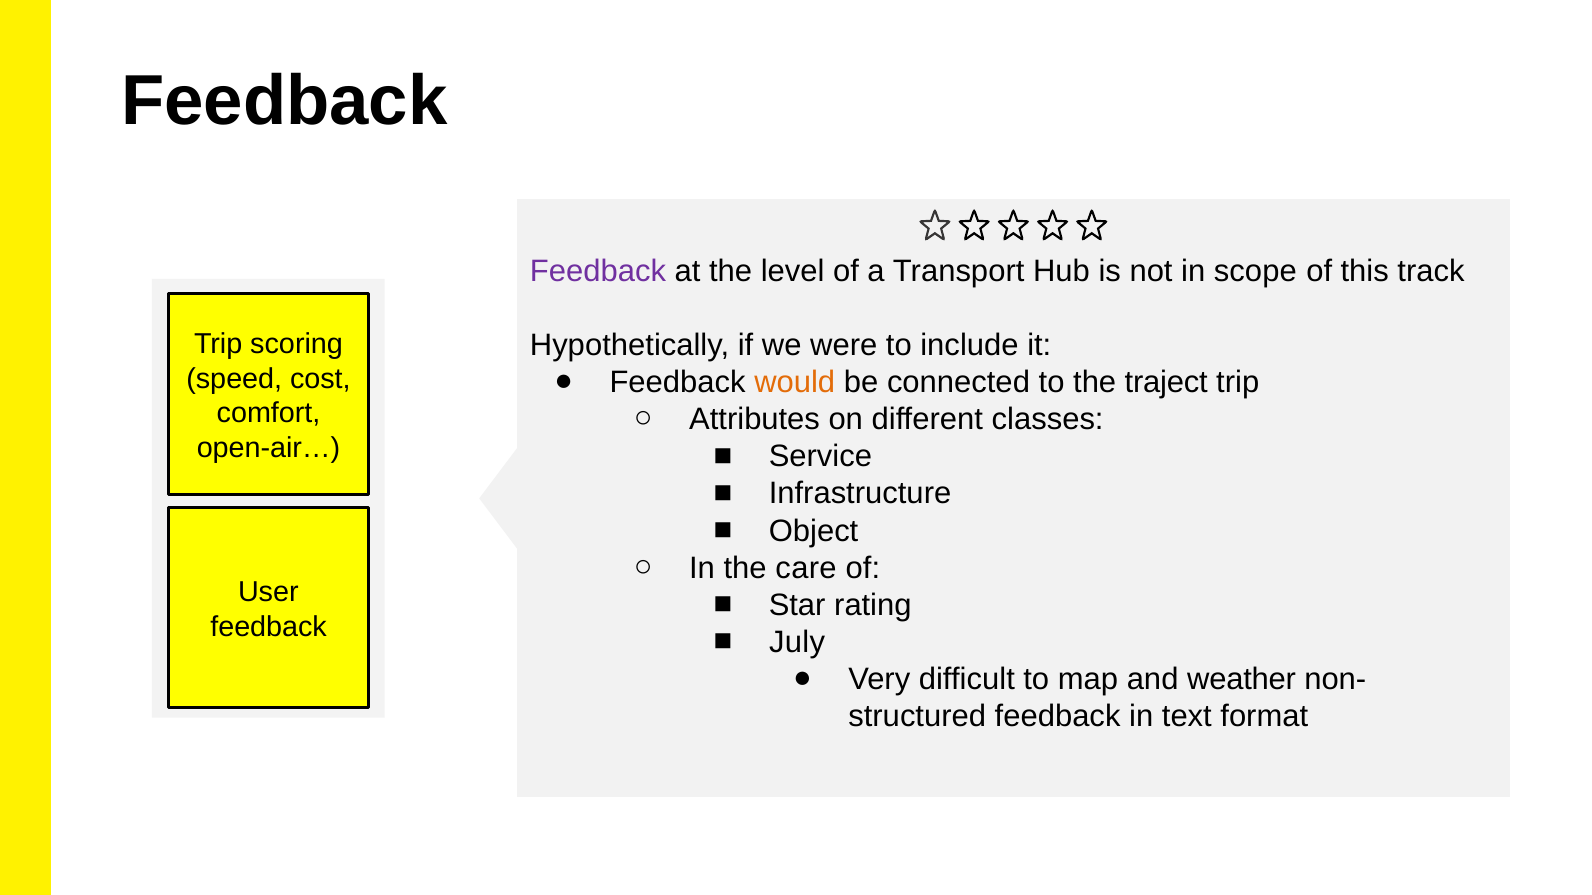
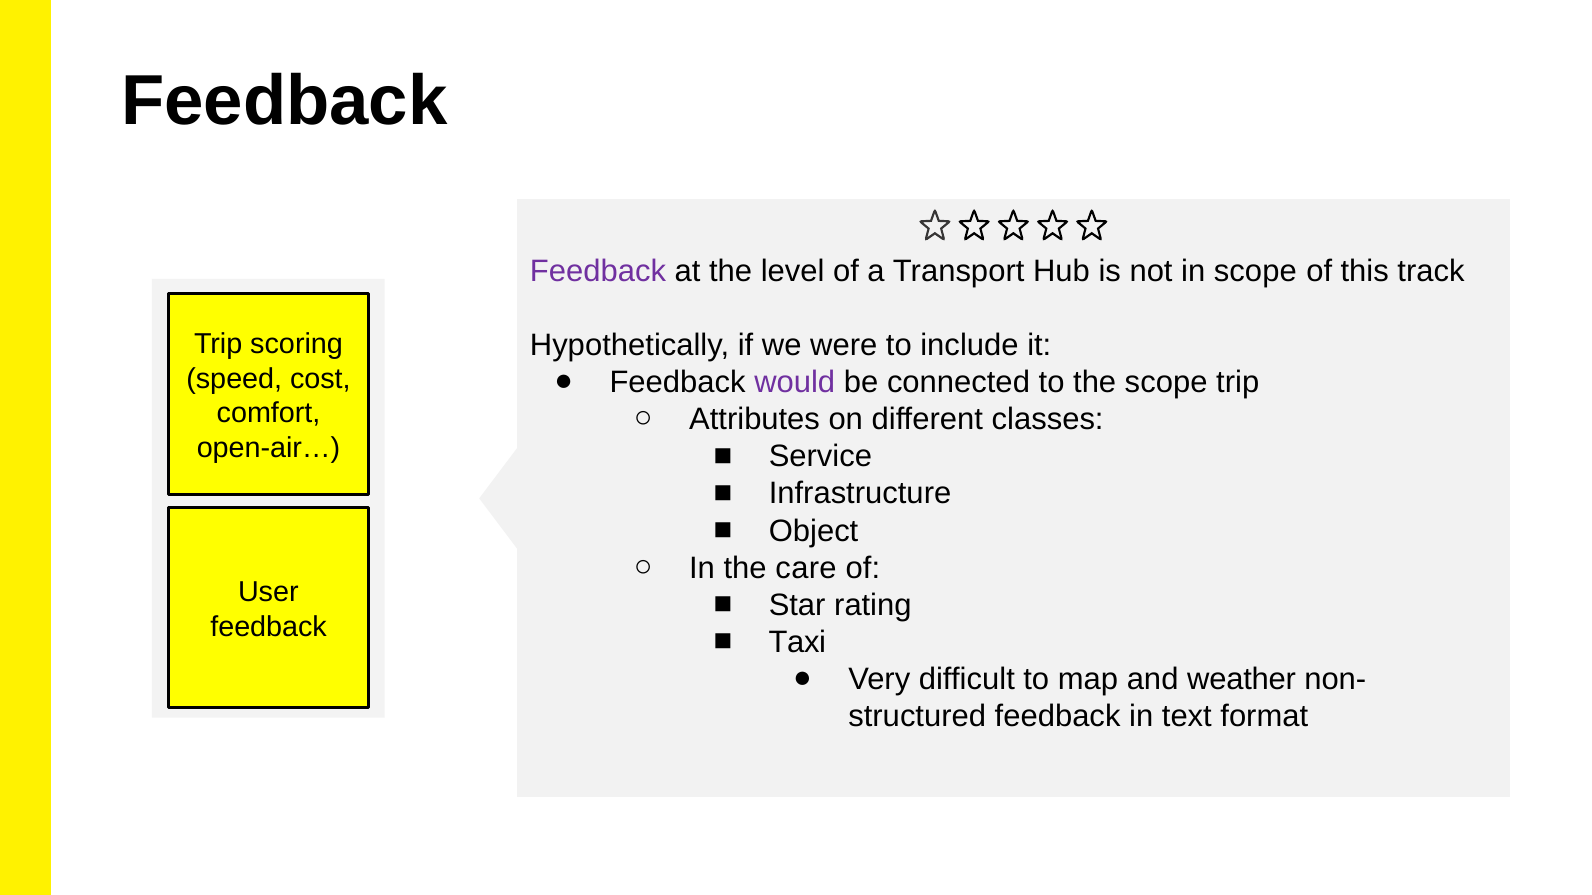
would colour: orange -> purple
the traject: traject -> scope
July: July -> Taxi
